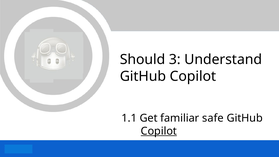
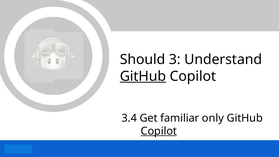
GitHub at (143, 76) underline: none -> present
1.1: 1.1 -> 3.4
safe: safe -> only
